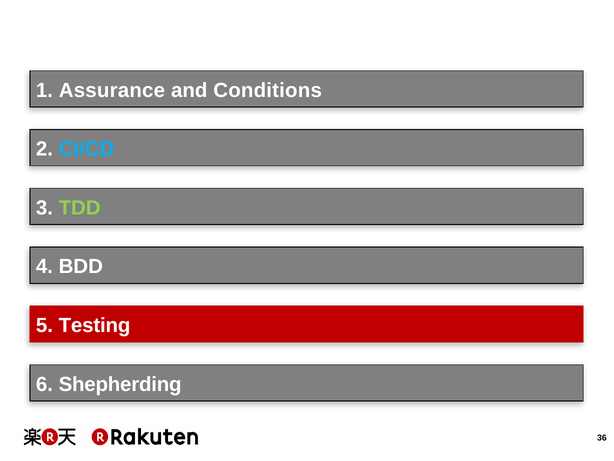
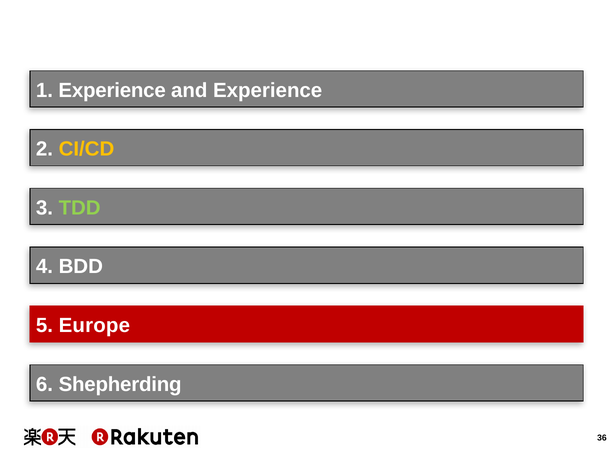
1 Assurance: Assurance -> Experience
and Conditions: Conditions -> Experience
CI/CD colour: light blue -> yellow
Testing: Testing -> Europe
